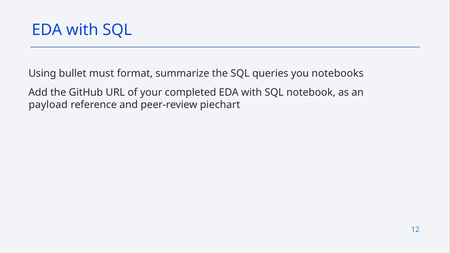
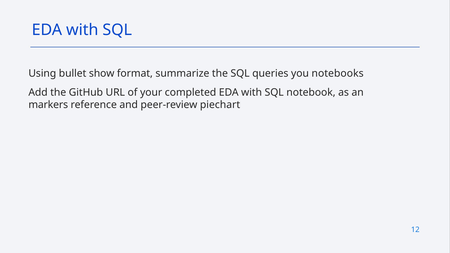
must: must -> show
payload: payload -> markers
